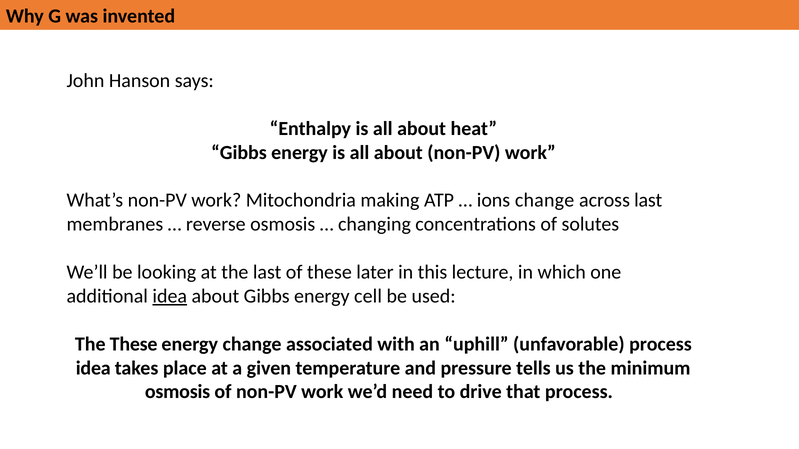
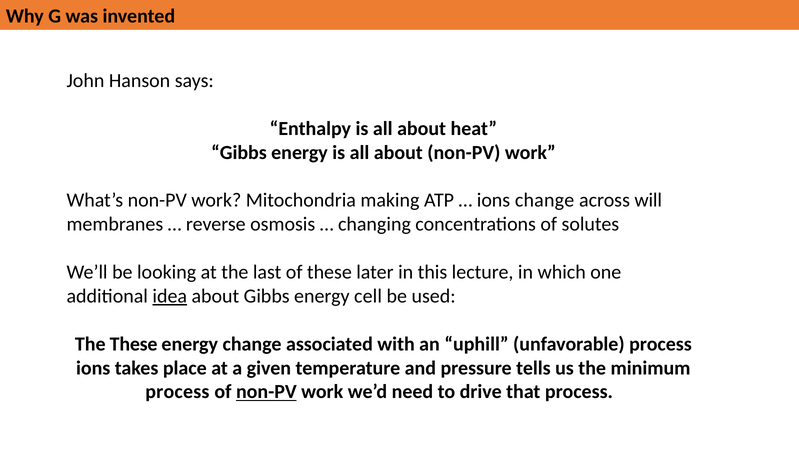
across last: last -> will
idea at (93, 368): idea -> ions
osmosis at (178, 392): osmosis -> process
non-PV at (266, 392) underline: none -> present
